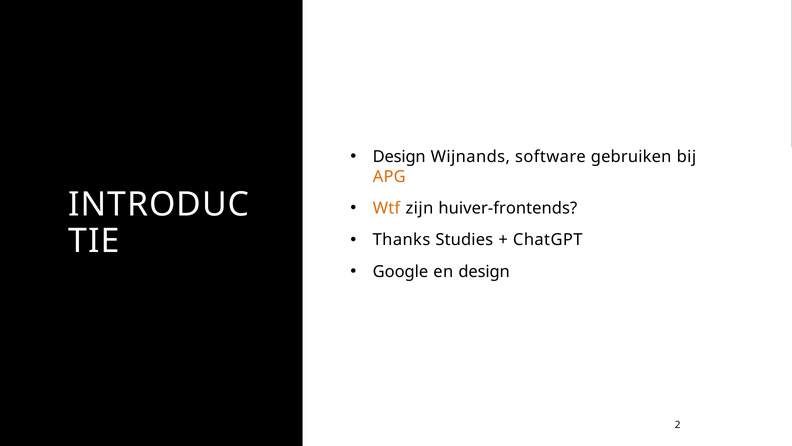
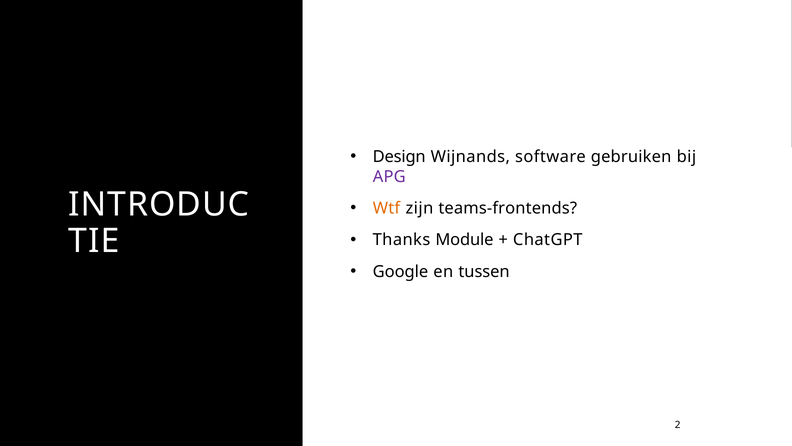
APG colour: orange -> purple
huiver-frontends: huiver-frontends -> teams-frontends
Studies: Studies -> Module
en design: design -> tussen
